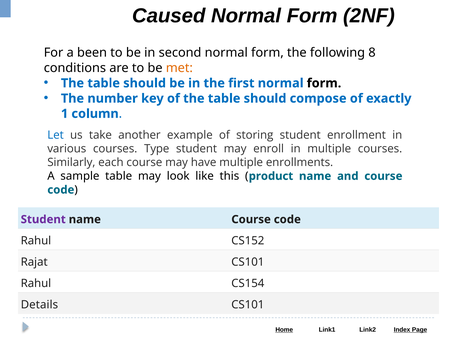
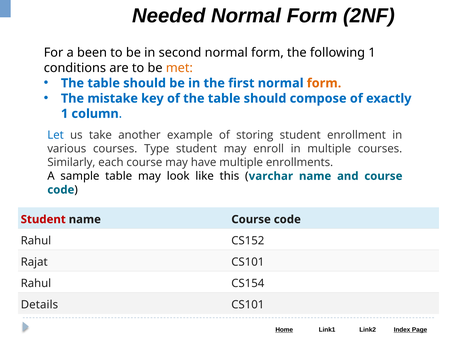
Caused: Caused -> Needed
following 8: 8 -> 1
form at (324, 83) colour: black -> orange
number: number -> mistake
product: product -> varchar
Student at (43, 219) colour: purple -> red
